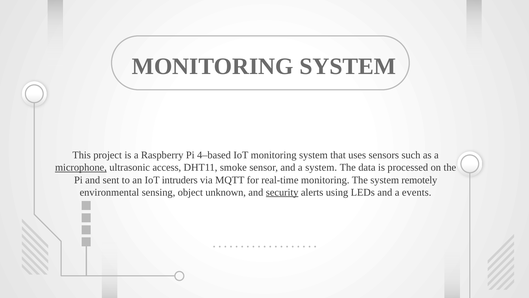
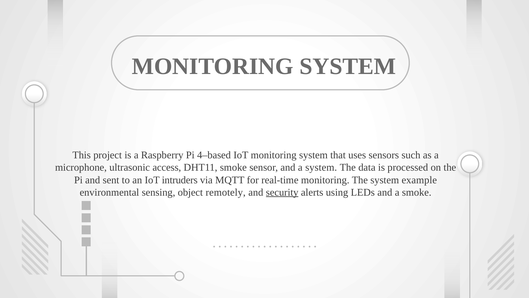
microphone underline: present -> none
remotely: remotely -> example
unknown: unknown -> remotely
a events: events -> smoke
